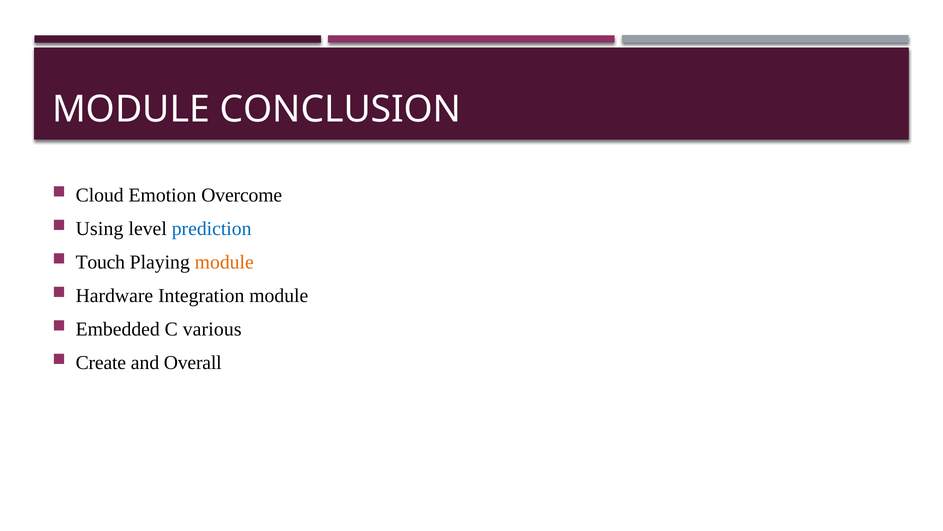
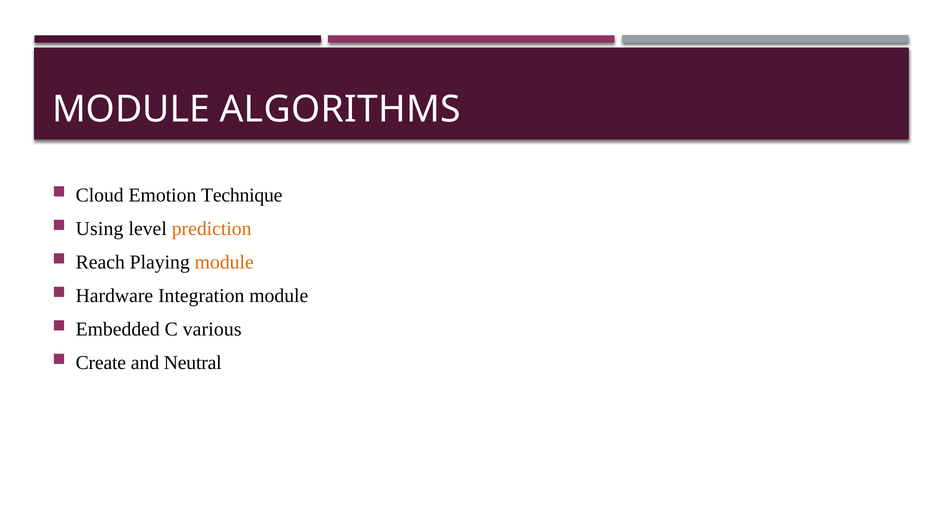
CONCLUSION: CONCLUSION -> ALGORITHMS
Overcome: Overcome -> Technique
prediction colour: blue -> orange
Touch: Touch -> Reach
Overall: Overall -> Neutral
